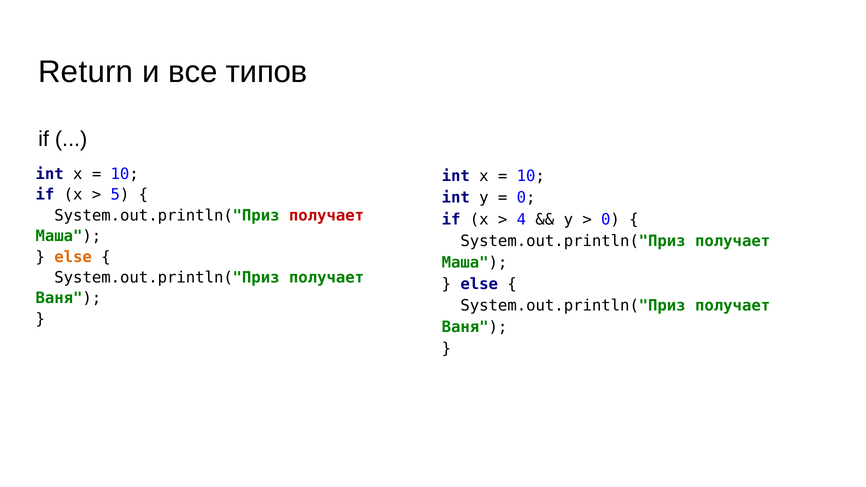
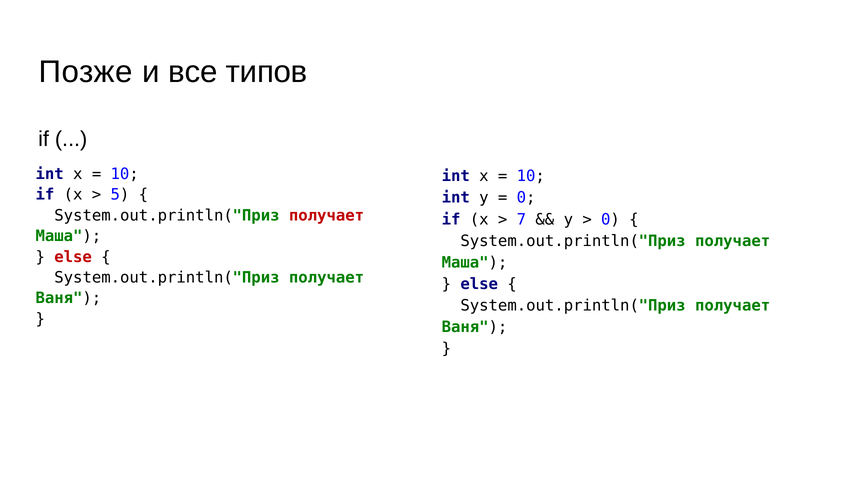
Return: Return -> Позже
4: 4 -> 7
else at (73, 257) colour: orange -> red
